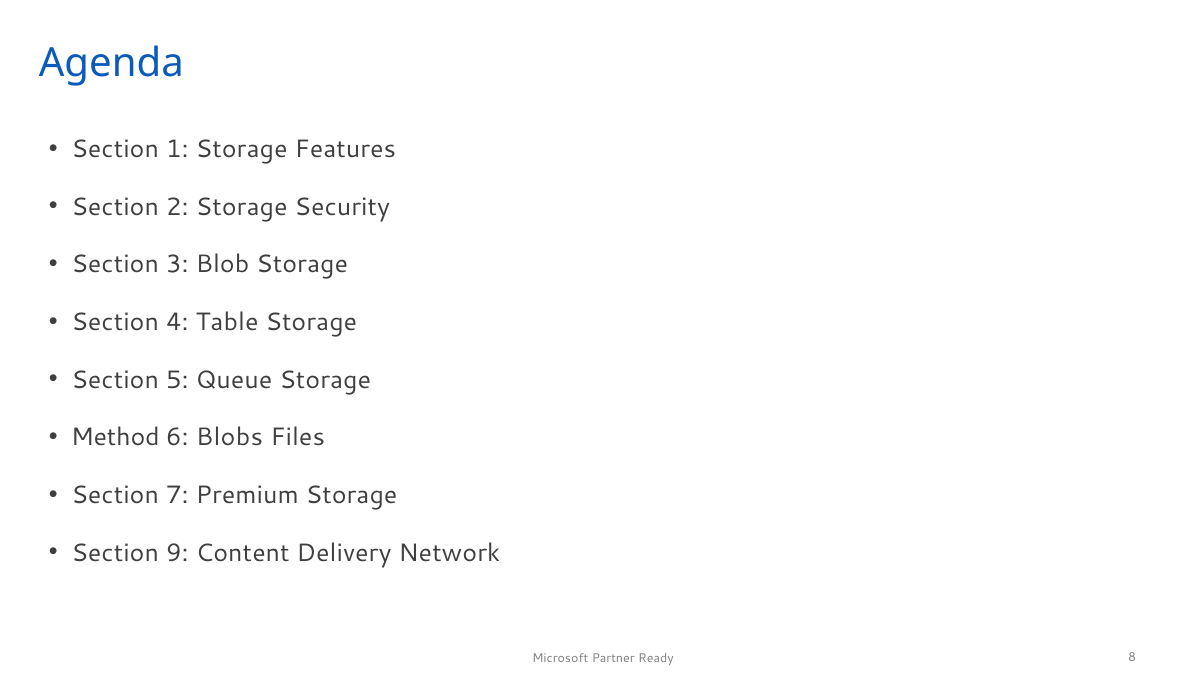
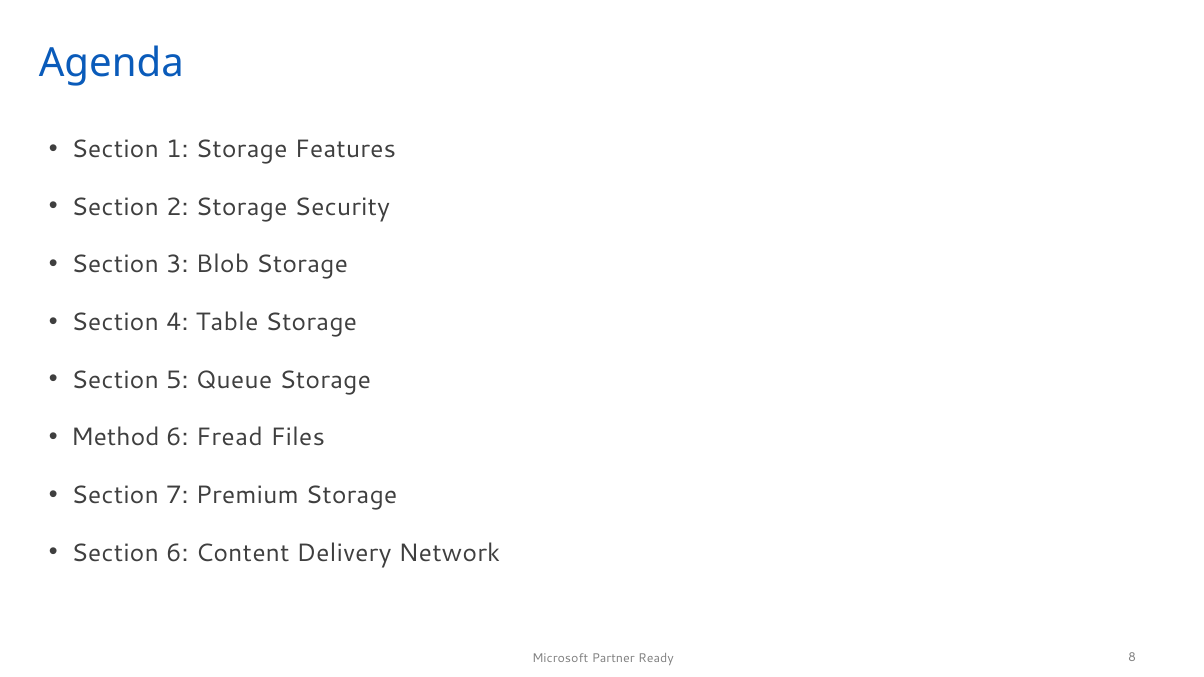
Blobs: Blobs -> Fread
Section 9: 9 -> 6
